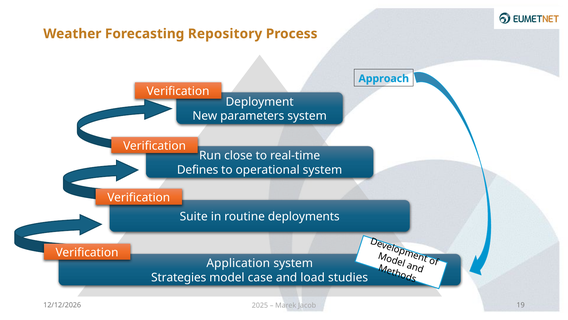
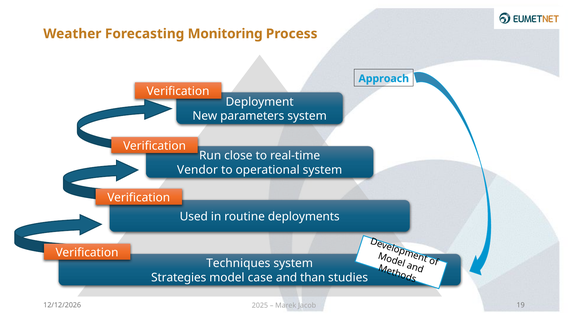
Repository: Repository -> Monitoring
Defines: Defines -> Vendor
Suite: Suite -> Used
Application: Application -> Techniques
load: load -> than
